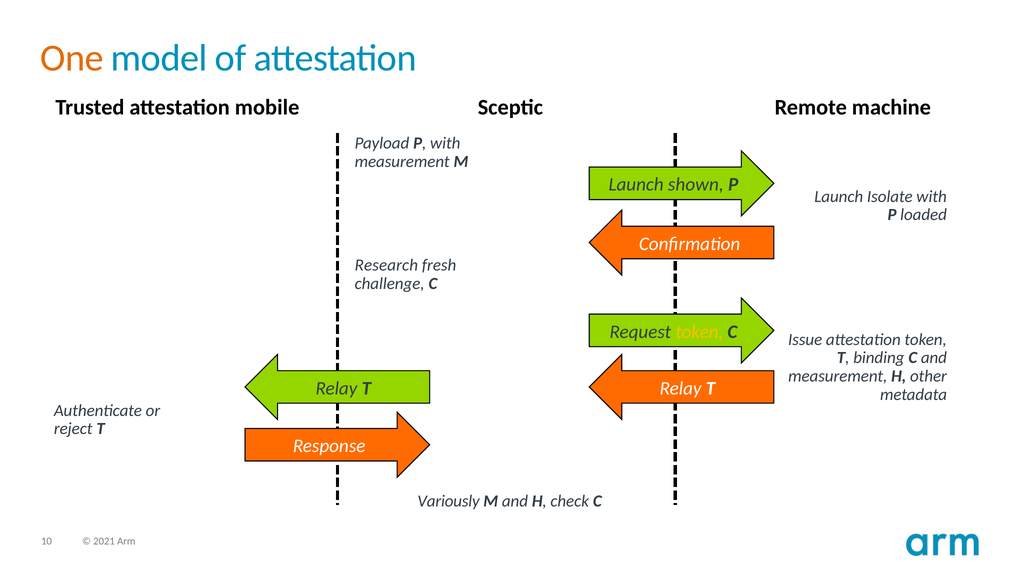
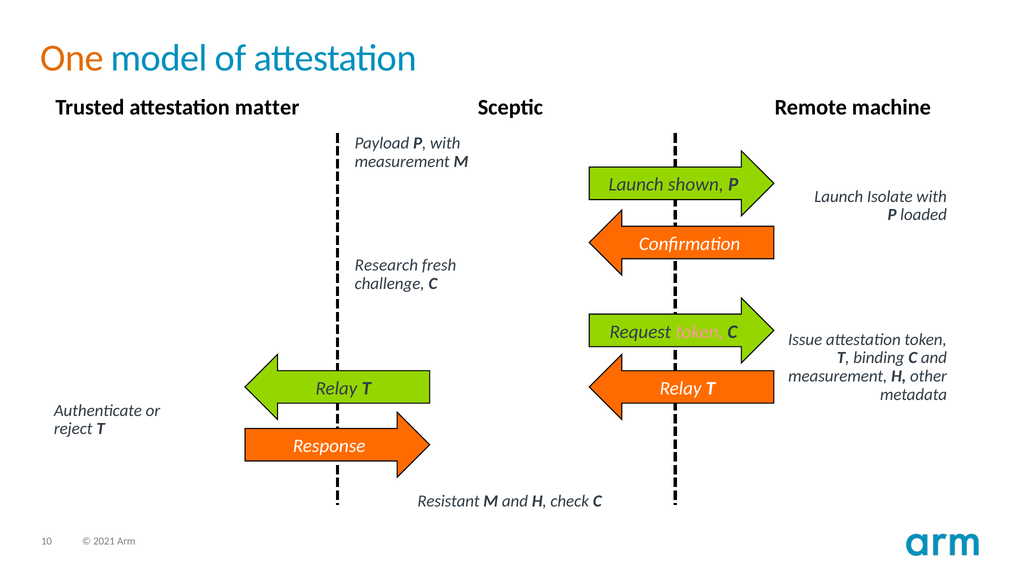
mobile: mobile -> matter
token at (699, 332) colour: yellow -> pink
Variously: Variously -> Resistant
